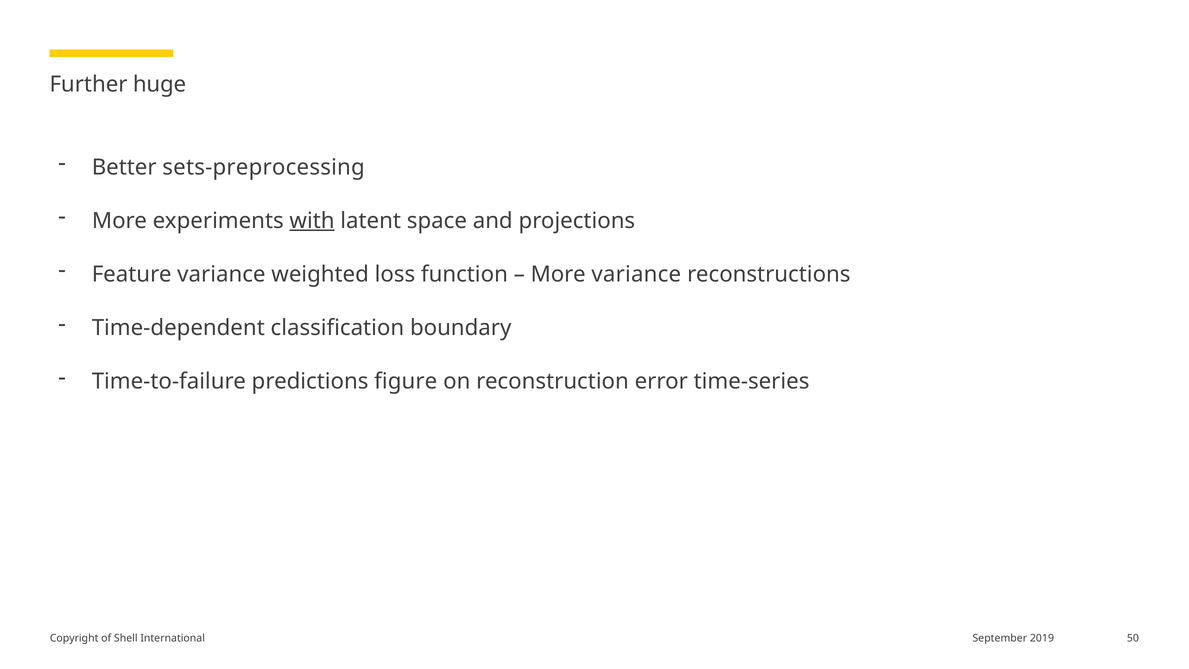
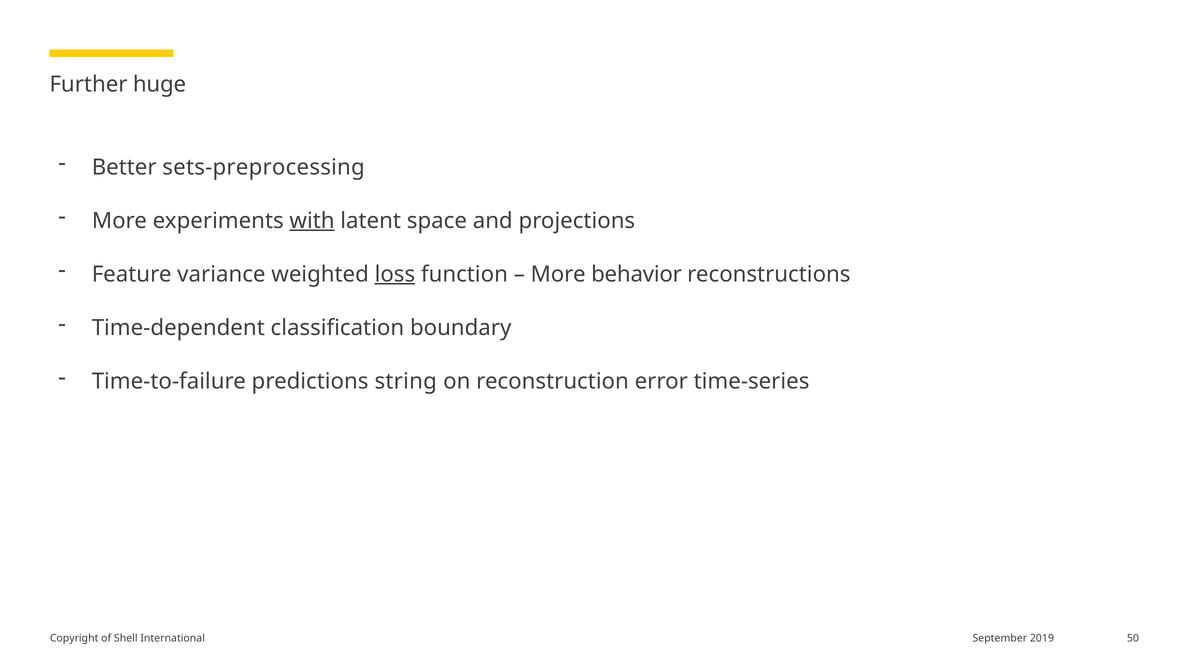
loss underline: none -> present
More variance: variance -> behavior
figure: figure -> string
